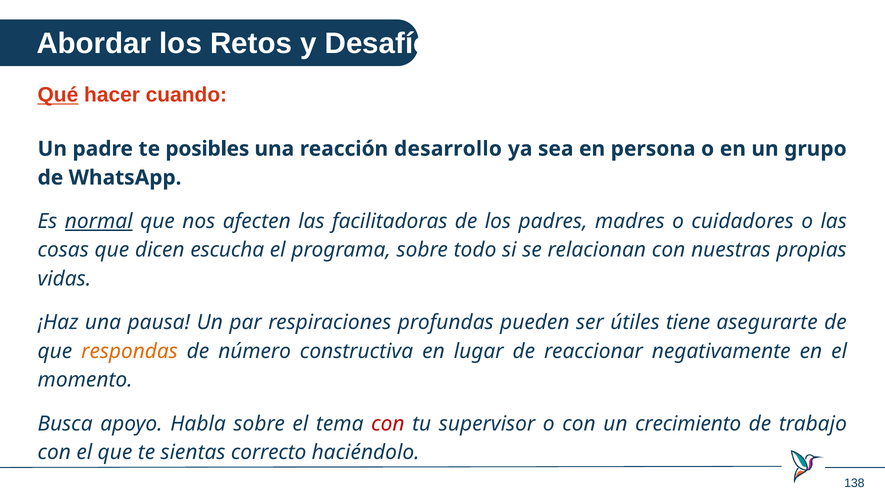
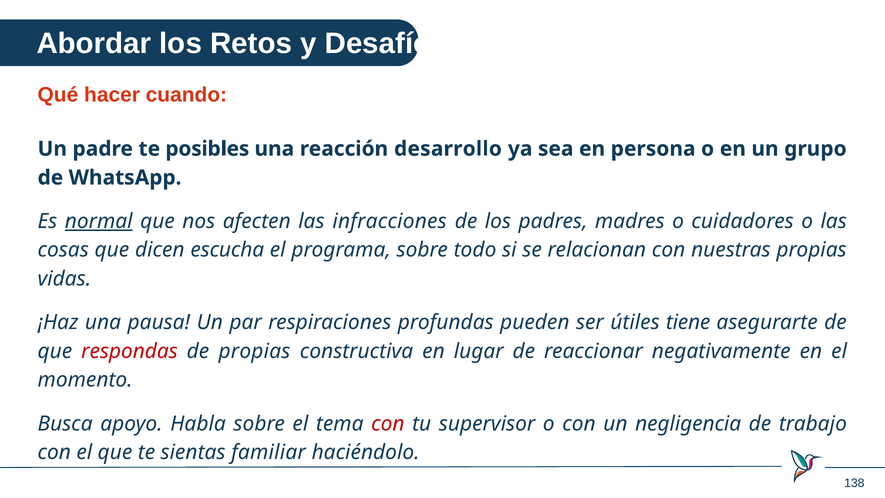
Qué underline: present -> none
facilitadoras: facilitadoras -> infracciones
respondas colour: orange -> red
de número: número -> propias
crecimiento: crecimiento -> negligencia
correcto: correcto -> familiar
